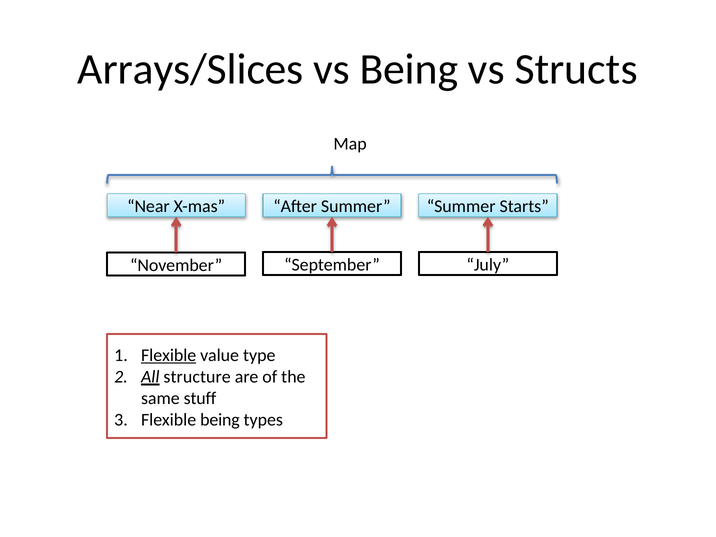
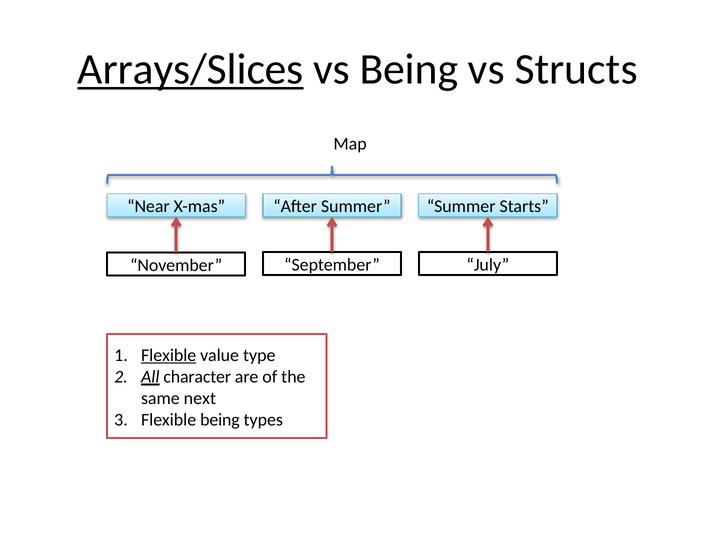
Arrays/Slices underline: none -> present
structure: structure -> character
stuff: stuff -> next
